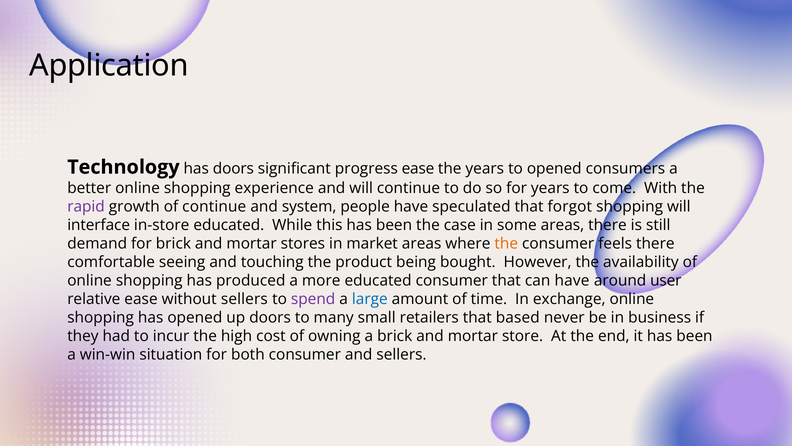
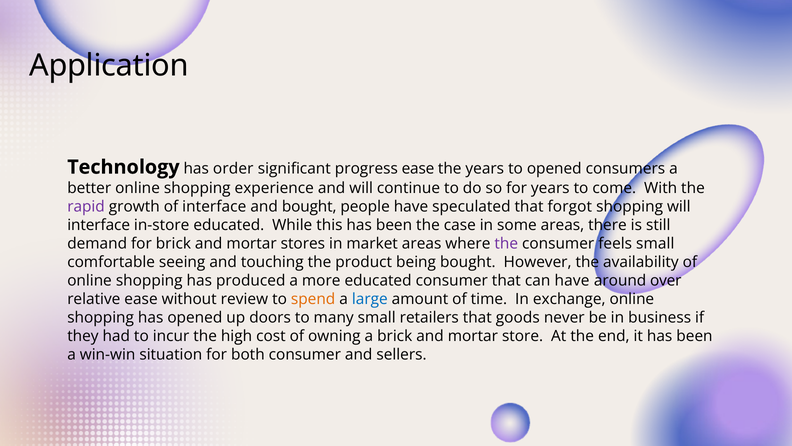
has doors: doors -> order
of continue: continue -> interface
and system: system -> bought
the at (506, 243) colour: orange -> purple
feels there: there -> small
user: user -> over
without sellers: sellers -> review
spend colour: purple -> orange
based: based -> goods
